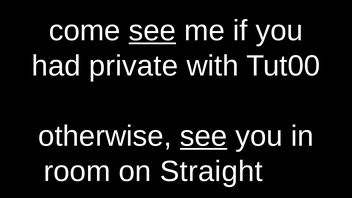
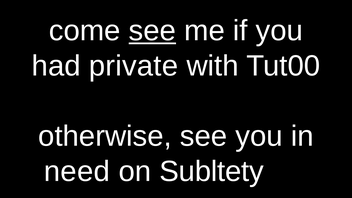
see at (204, 136) underline: present -> none
room: room -> need
Straight: Straight -> Subltety
